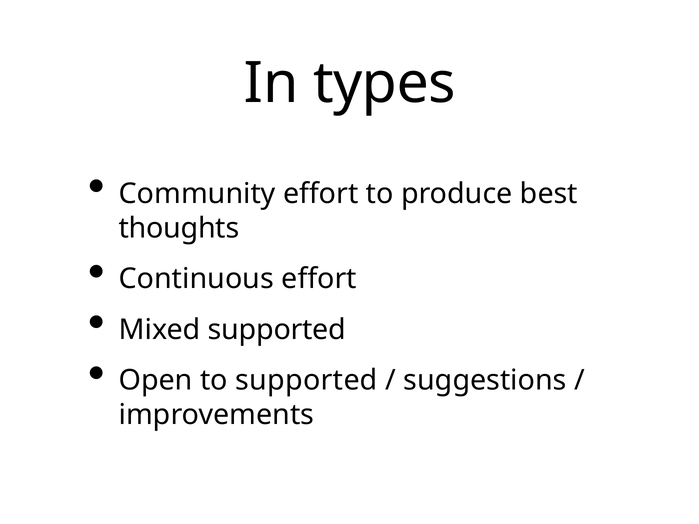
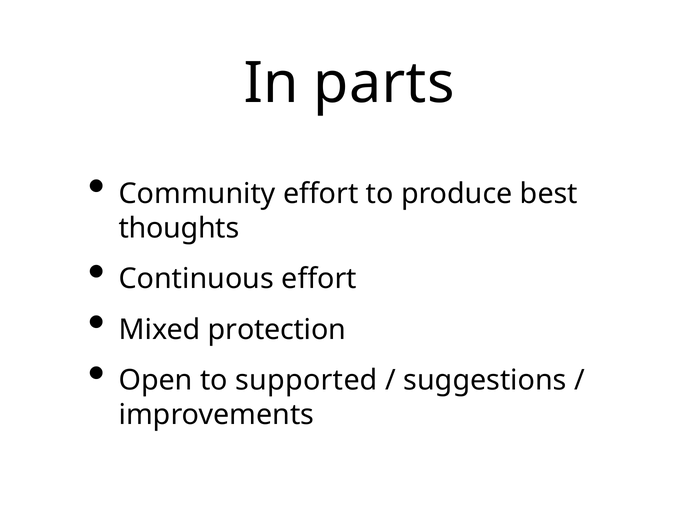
types: types -> parts
Mixed supported: supported -> protection
